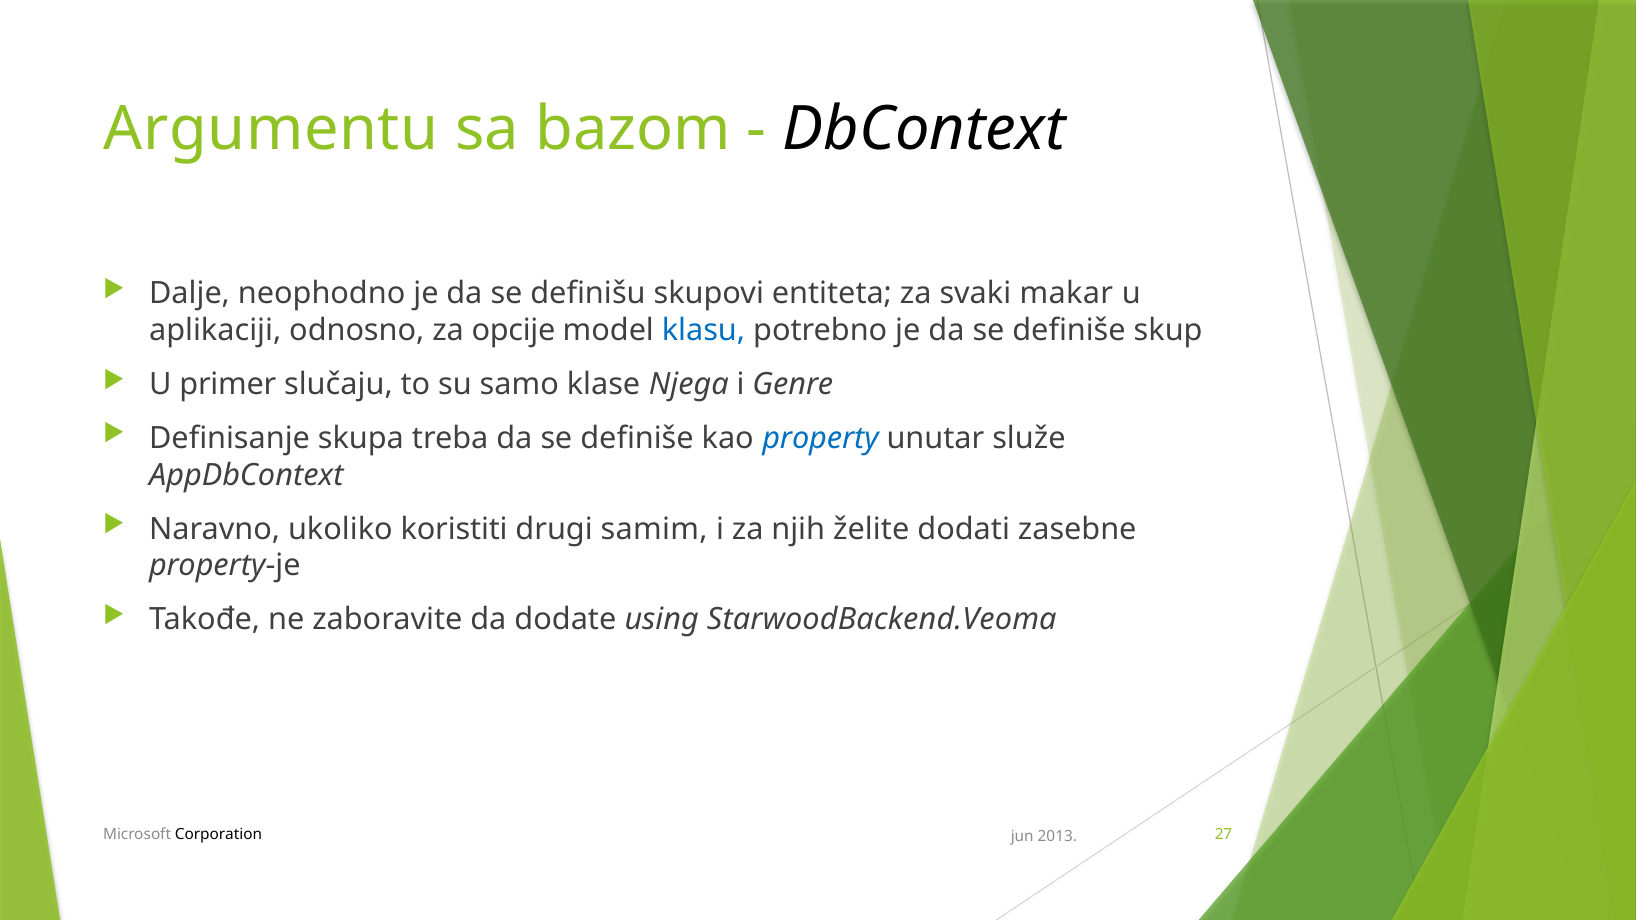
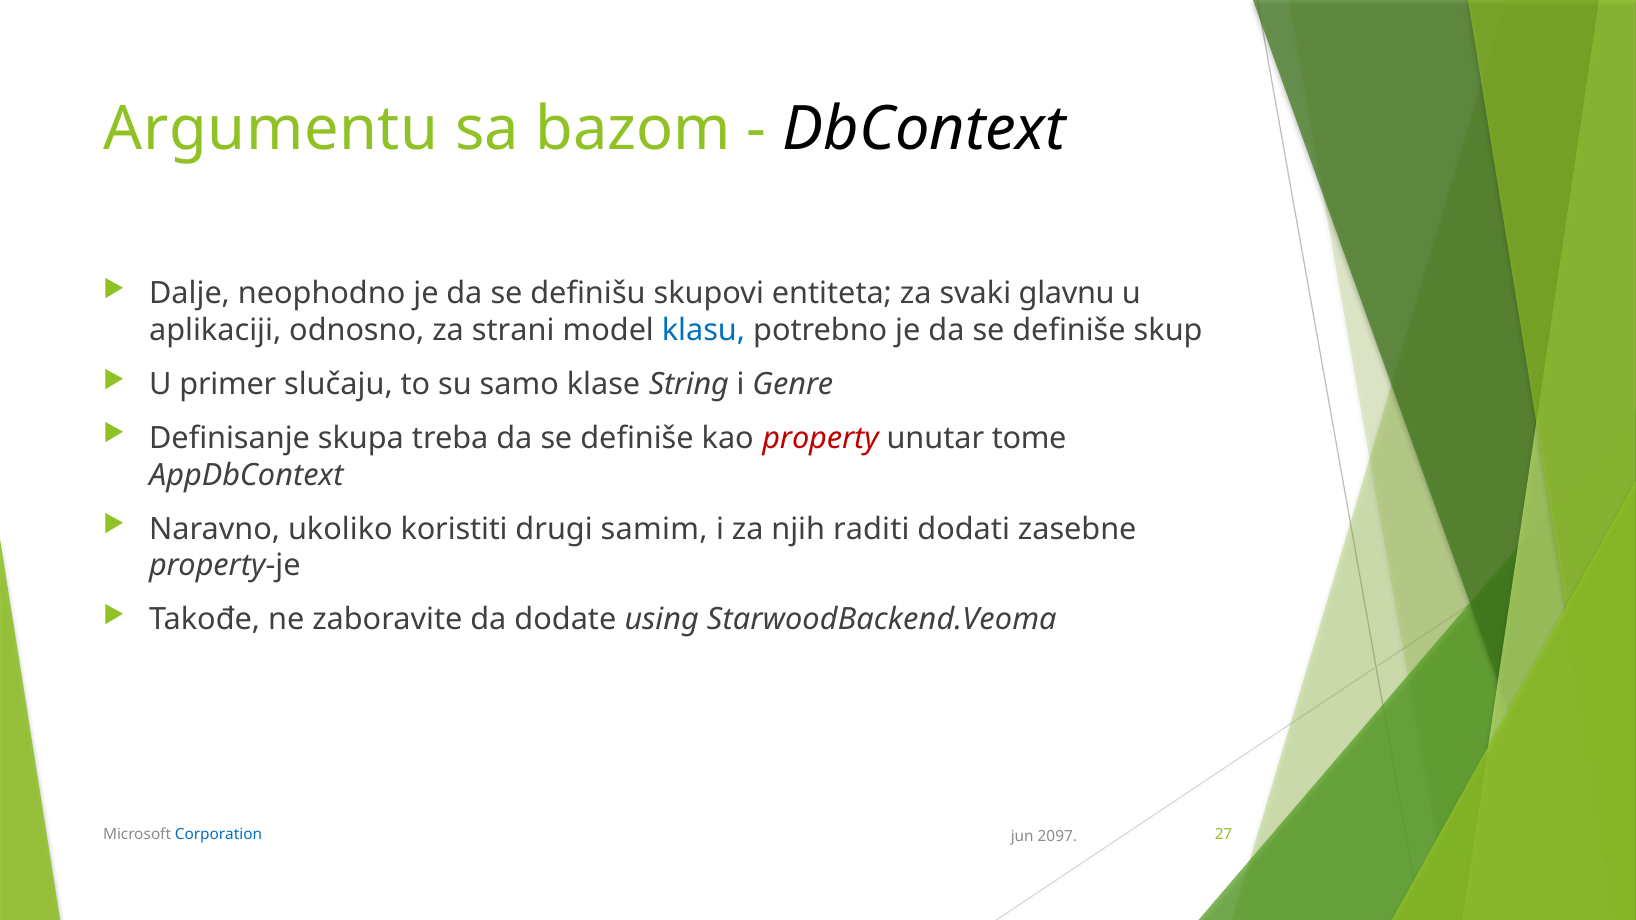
makar: makar -> glavnu
opcije: opcije -> strani
Njega: Njega -> String
property colour: blue -> red
služe: služe -> tome
želite: želite -> raditi
Corporation colour: black -> blue
2013: 2013 -> 2097
